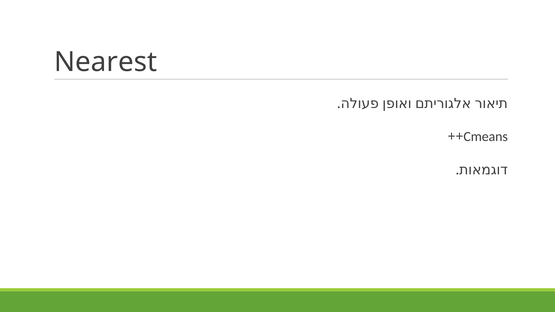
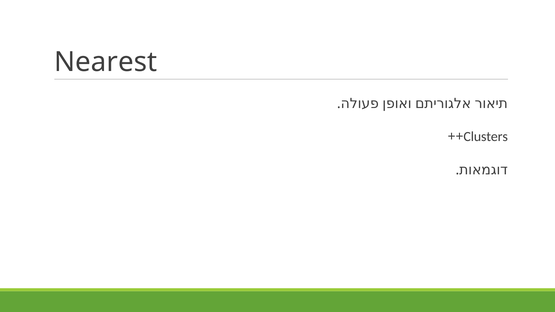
Cmeans: Cmeans -> Clusters
